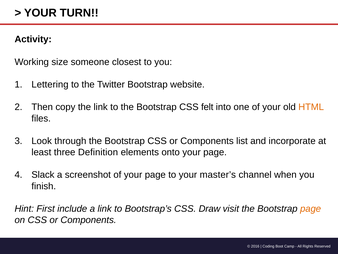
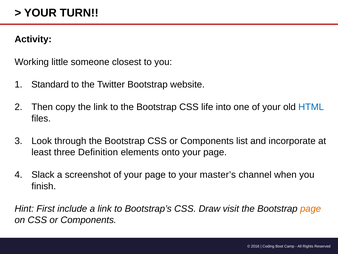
size: size -> little
Lettering: Lettering -> Standard
felt: felt -> life
HTML colour: orange -> blue
